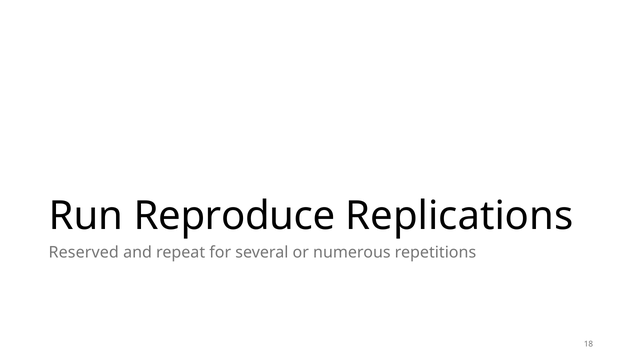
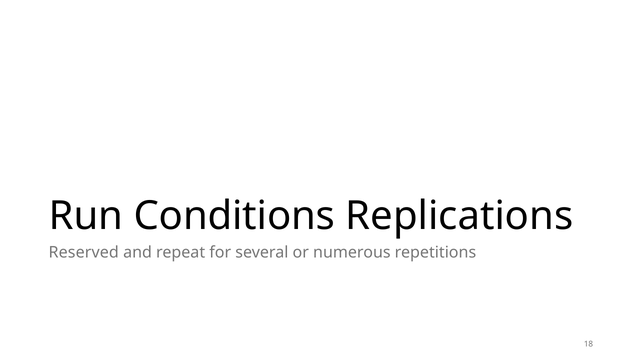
Reproduce: Reproduce -> Conditions
